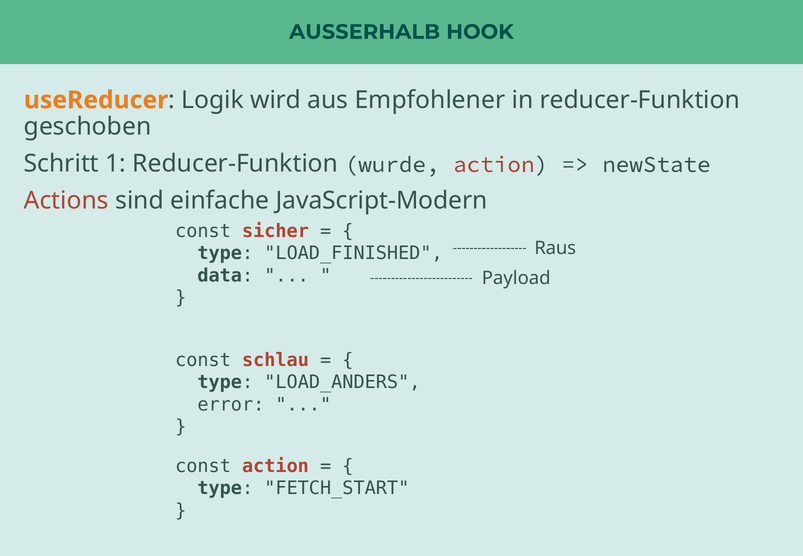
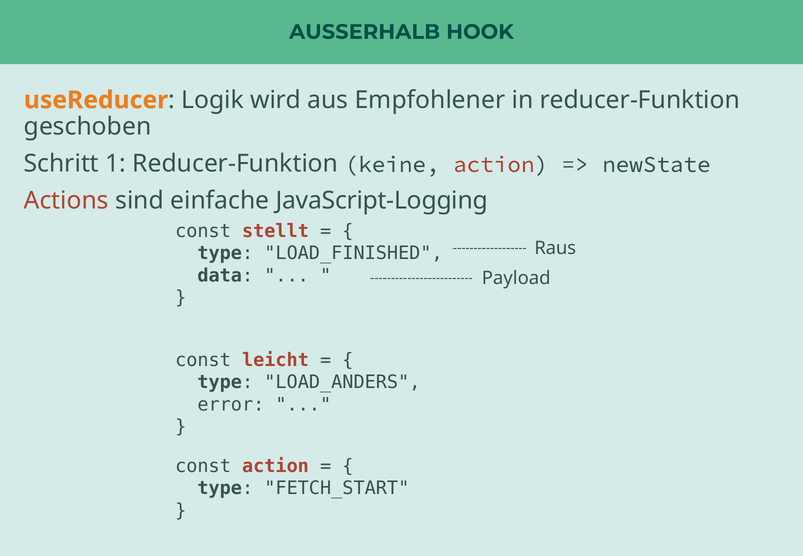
wurde: wurde -> keine
JavaScript-Modern: JavaScript-Modern -> JavaScript-Logging
sicher: sicher -> stellt
schlau: schlau -> leicht
